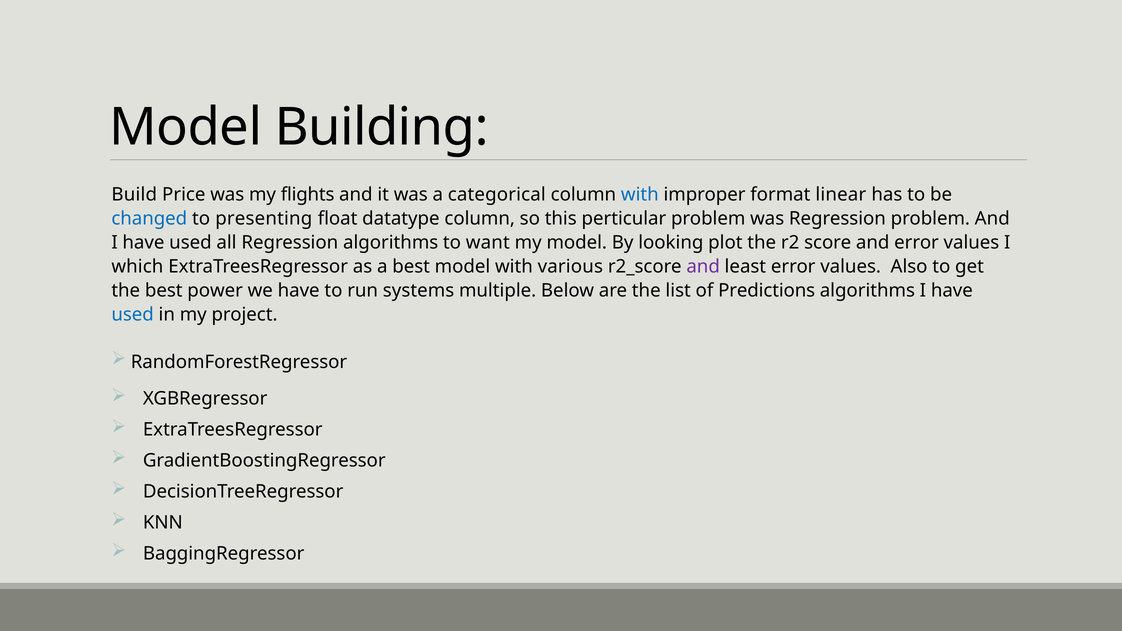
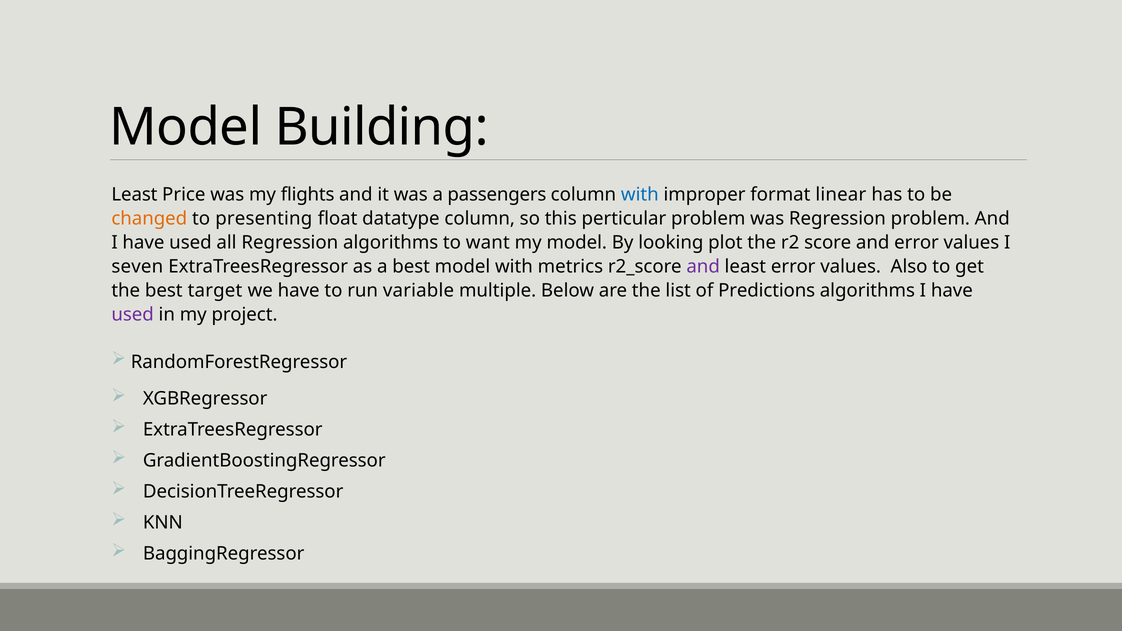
Build at (134, 195): Build -> Least
categorical: categorical -> passengers
changed colour: blue -> orange
which: which -> seven
various: various -> metrics
power: power -> target
systems: systems -> variable
used at (133, 315) colour: blue -> purple
